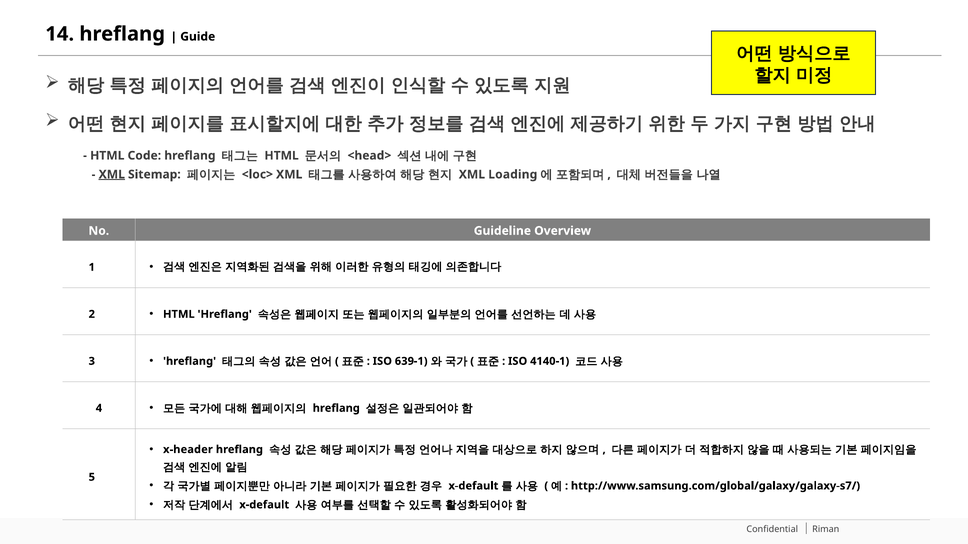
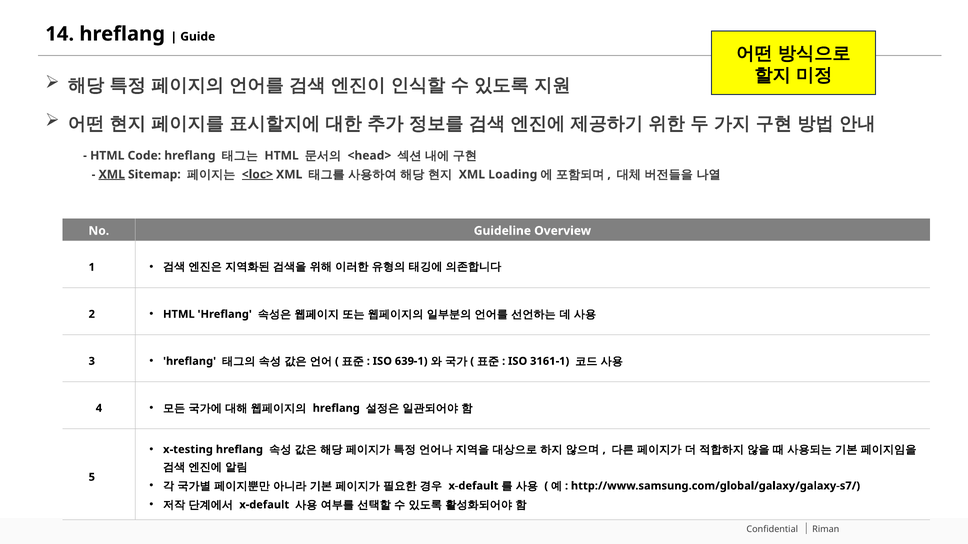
<loc> underline: none -> present
4140-1: 4140-1 -> 3161-1
x-header: x-header -> x-testing
